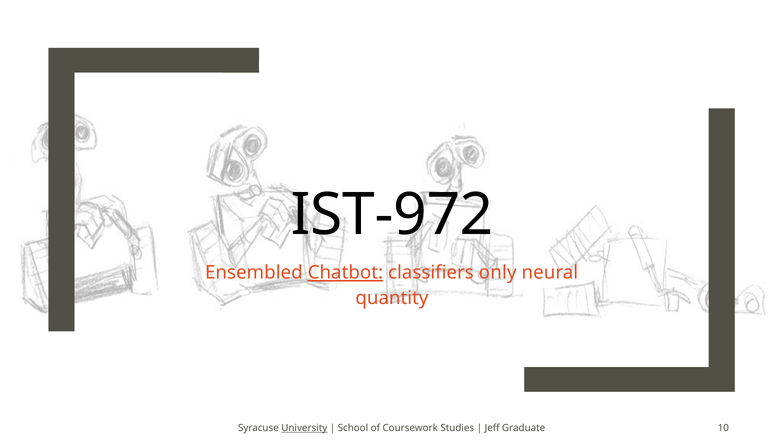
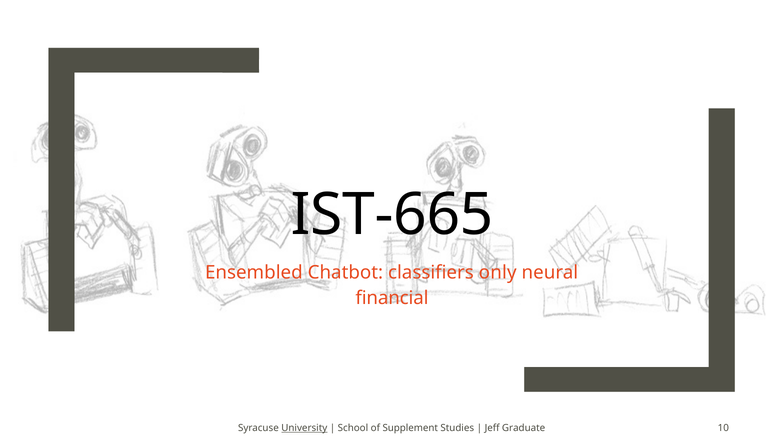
IST-972: IST-972 -> IST-665
Chatbot underline: present -> none
quantity: quantity -> financial
Coursework: Coursework -> Supplement
